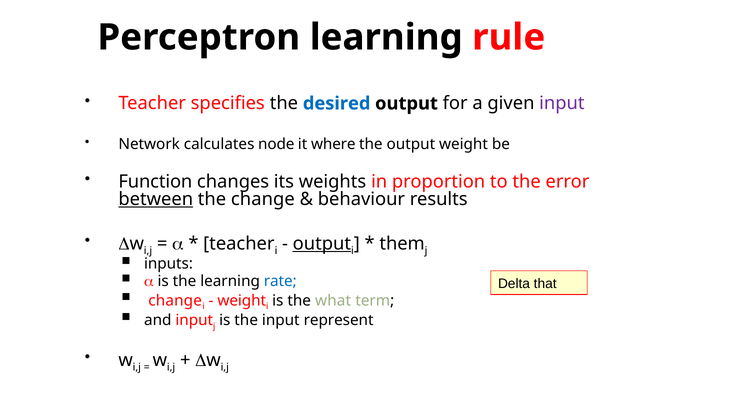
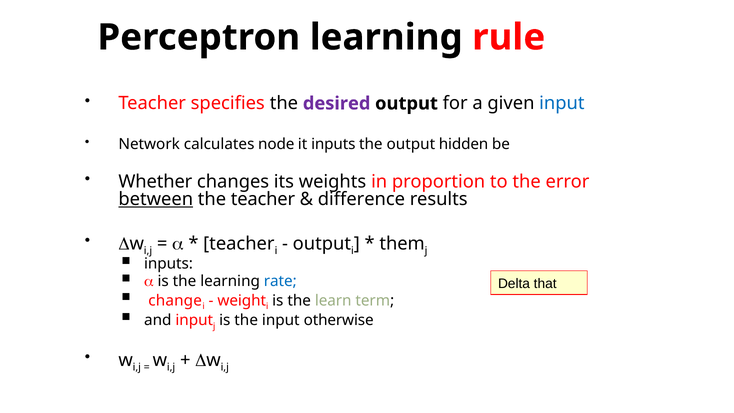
desired colour: blue -> purple
input at (562, 103) colour: purple -> blue
it where: where -> inputs
output weight: weight -> hidden
Function: Function -> Whether
the change: change -> teacher
behaviour: behaviour -> difference
output at (322, 244) underline: present -> none
what: what -> learn
represent: represent -> otherwise
